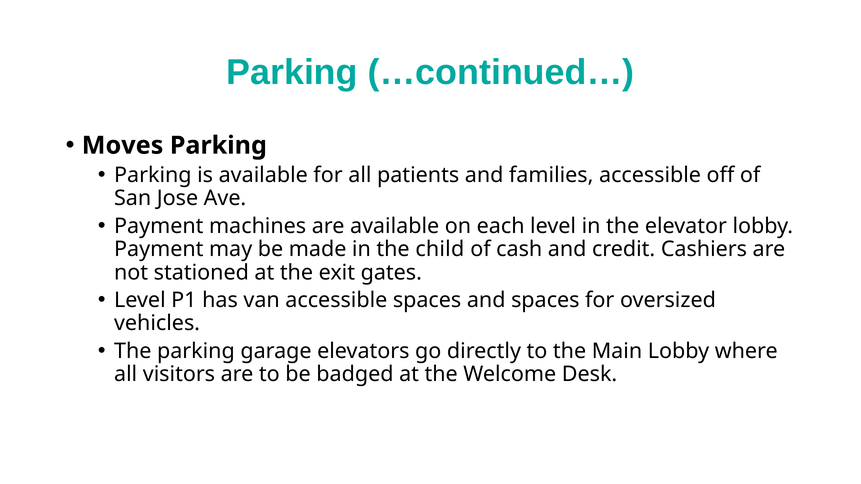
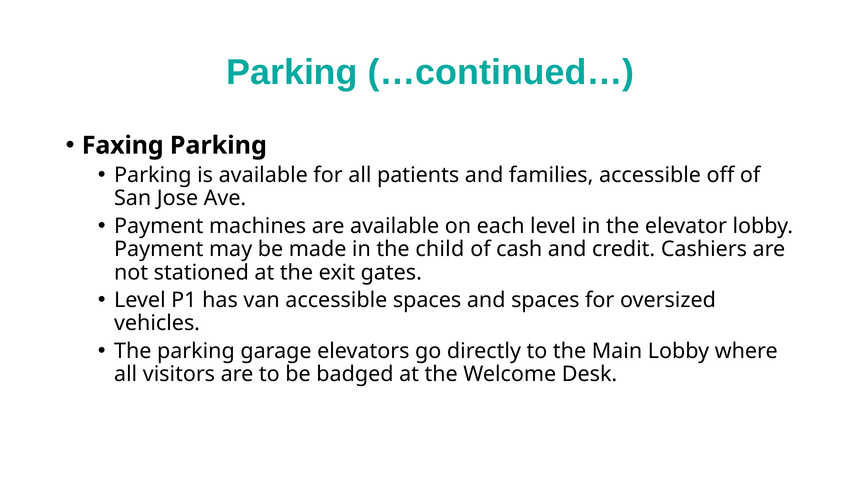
Moves: Moves -> Faxing
